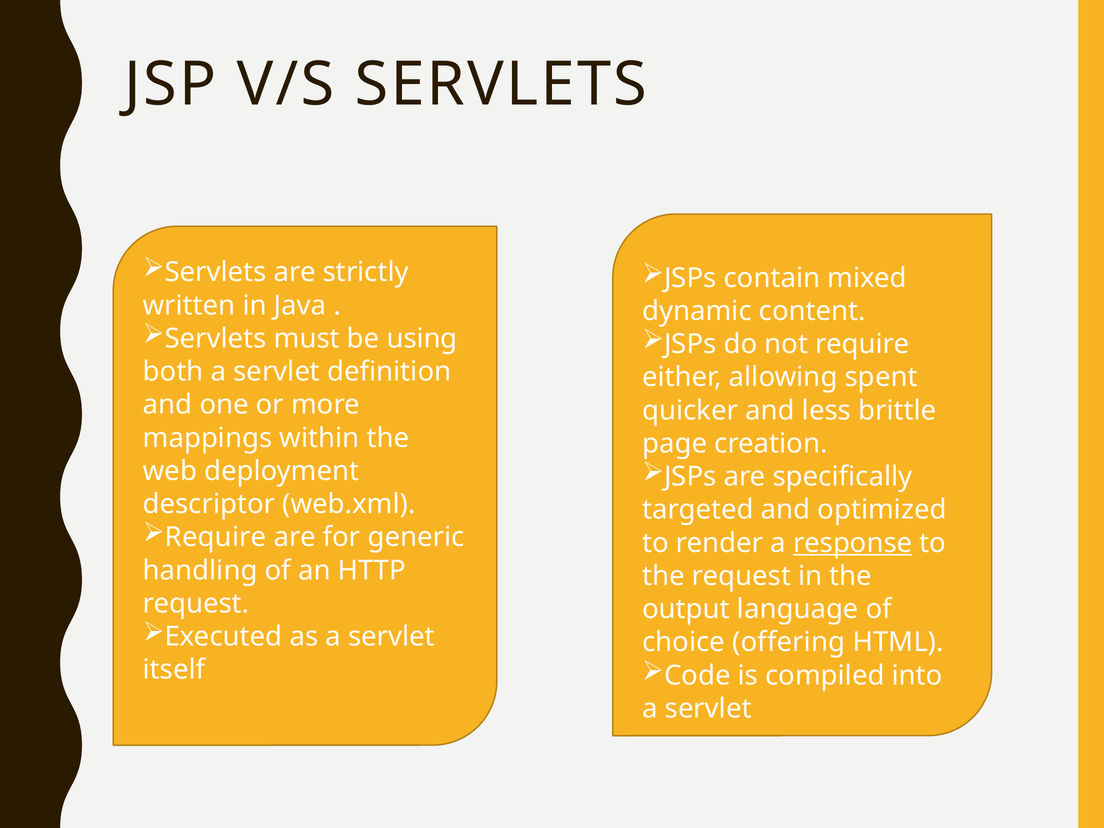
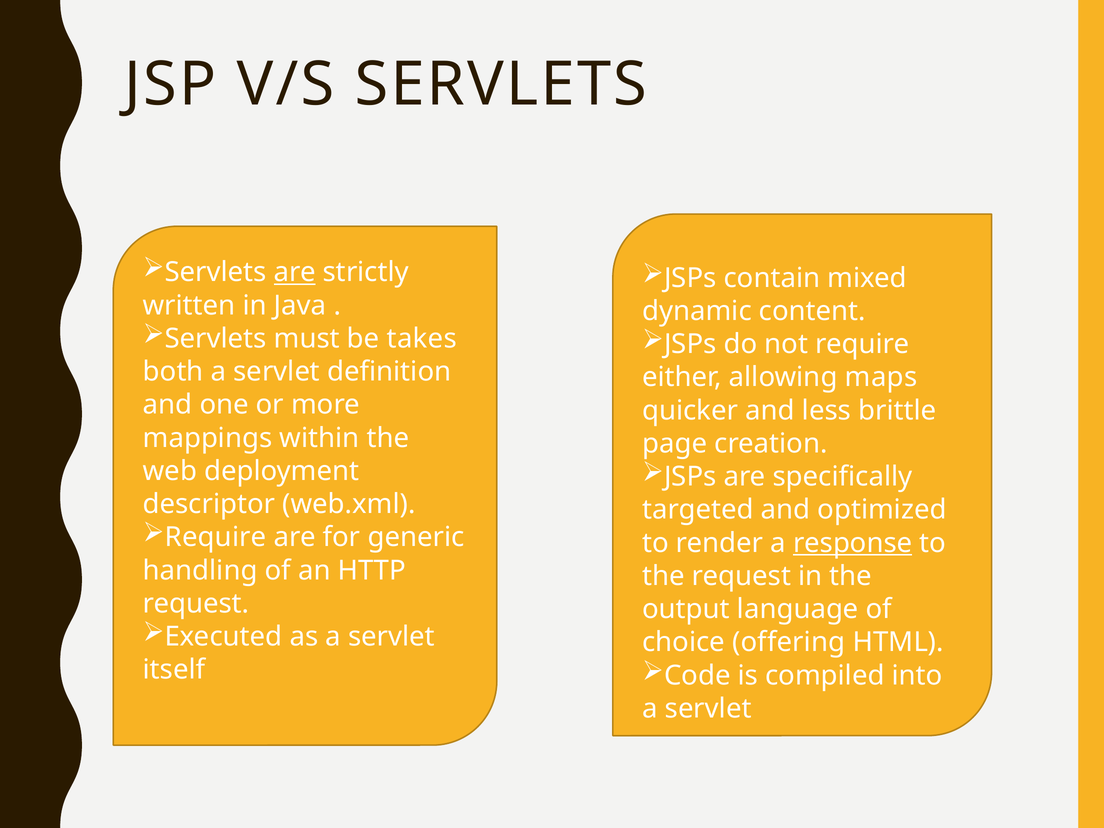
are at (295, 272) underline: none -> present
using: using -> takes
spent: spent -> maps
